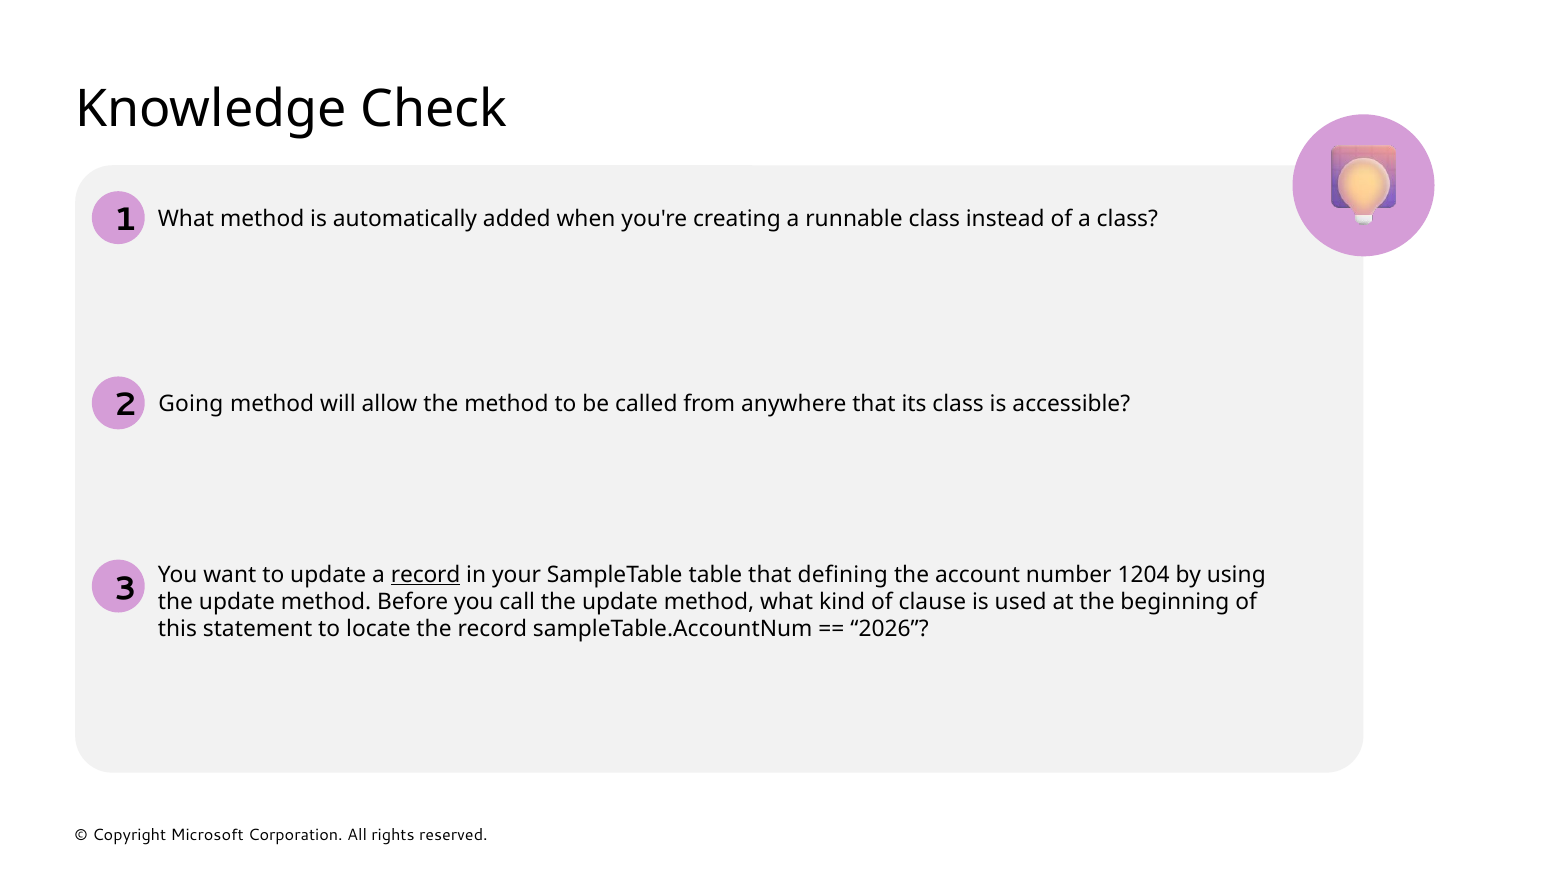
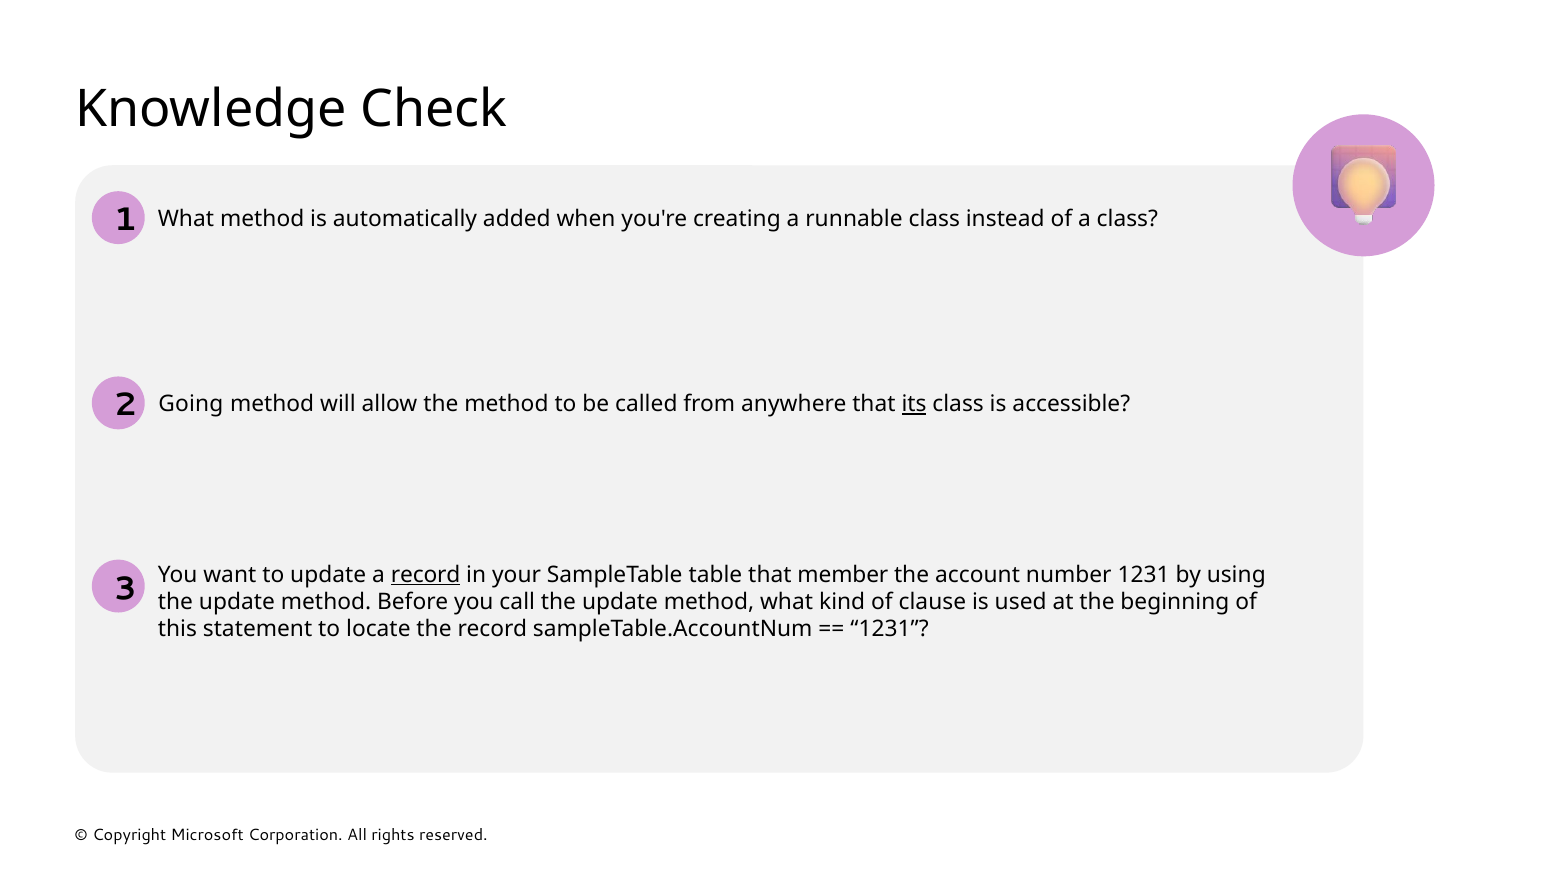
its underline: none -> present
defining: defining -> member
number 1204: 1204 -> 1231
2026 at (890, 629): 2026 -> 1231
